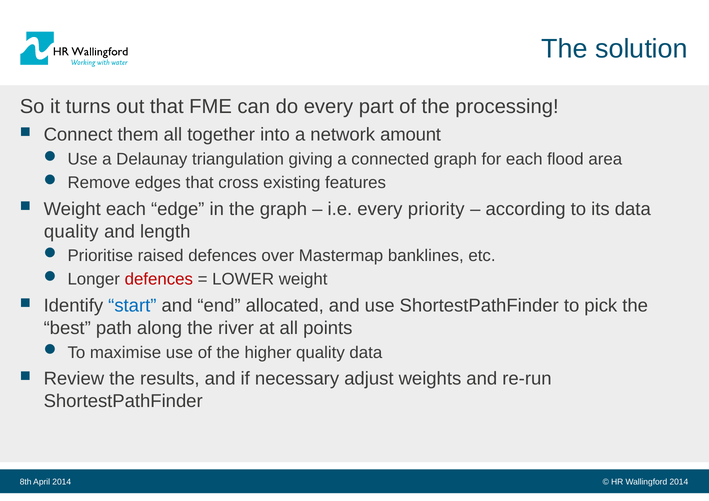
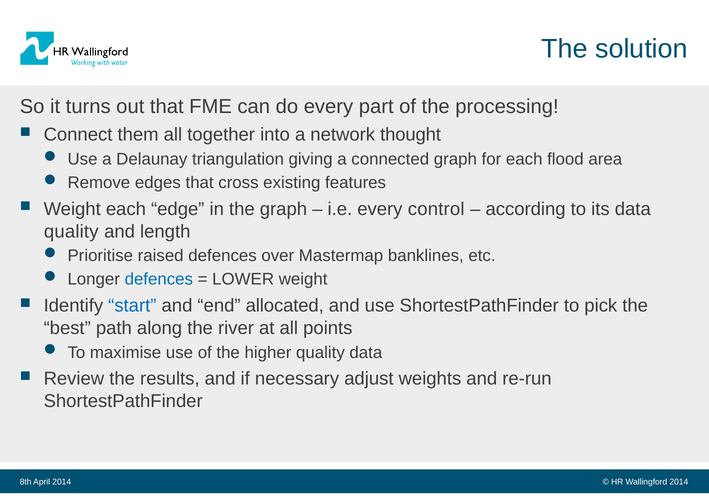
amount: amount -> thought
priority: priority -> control
defences at (159, 280) colour: red -> blue
